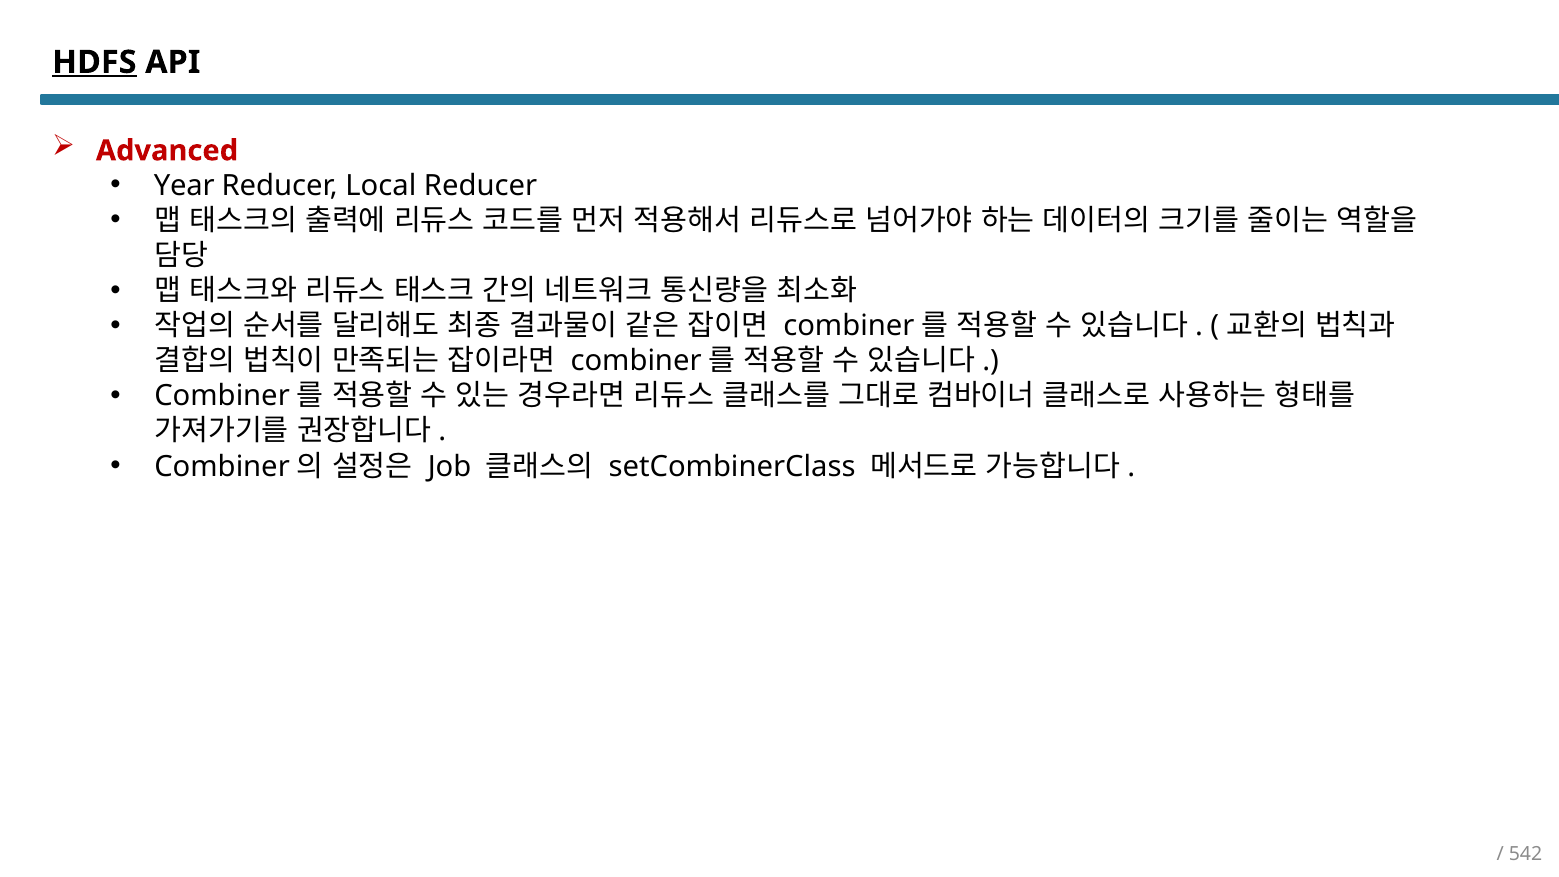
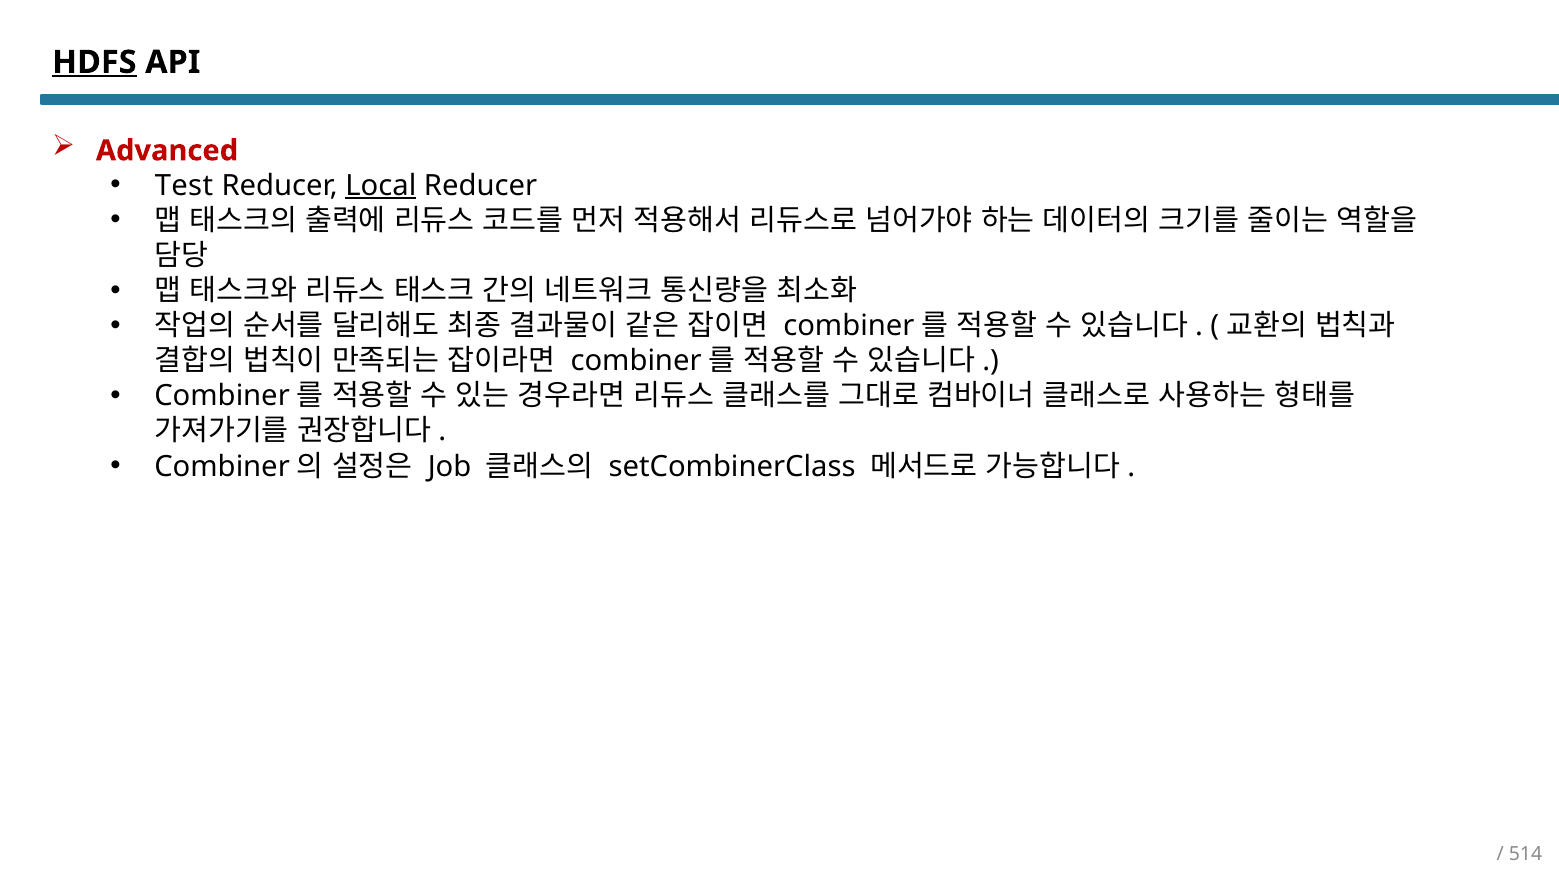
Year: Year -> Test
Local underline: none -> present
542: 542 -> 514
